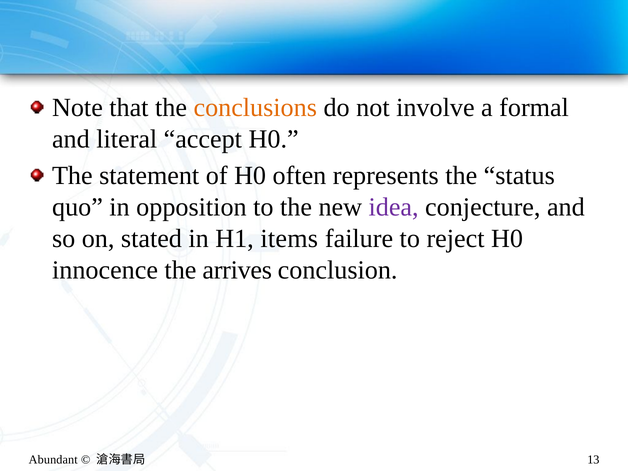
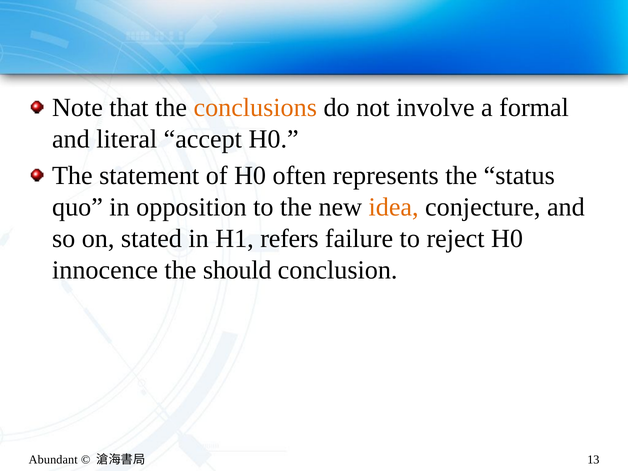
idea colour: purple -> orange
items: items -> refers
arrives: arrives -> should
